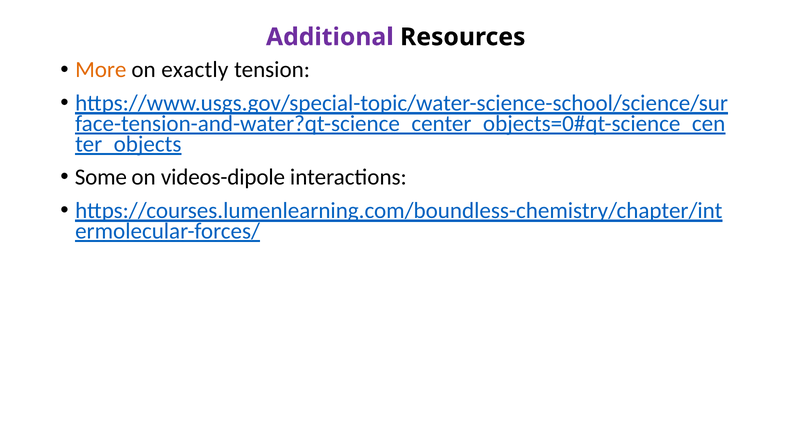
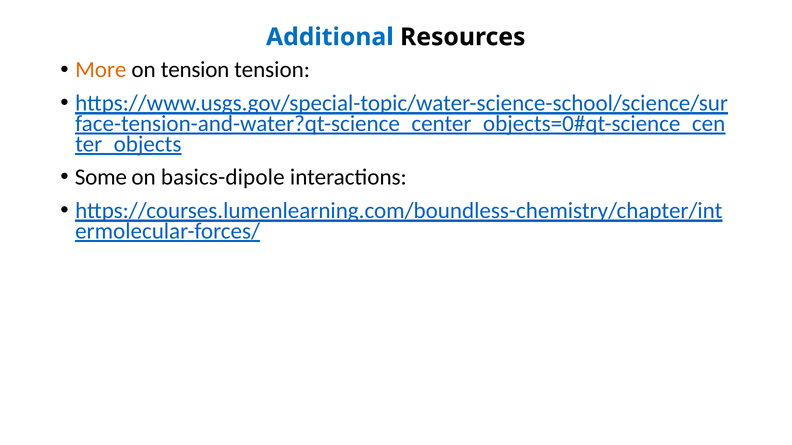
Additional colour: purple -> blue
on exactly: exactly -> tension
videos-dipole: videos-dipole -> basics-dipole
